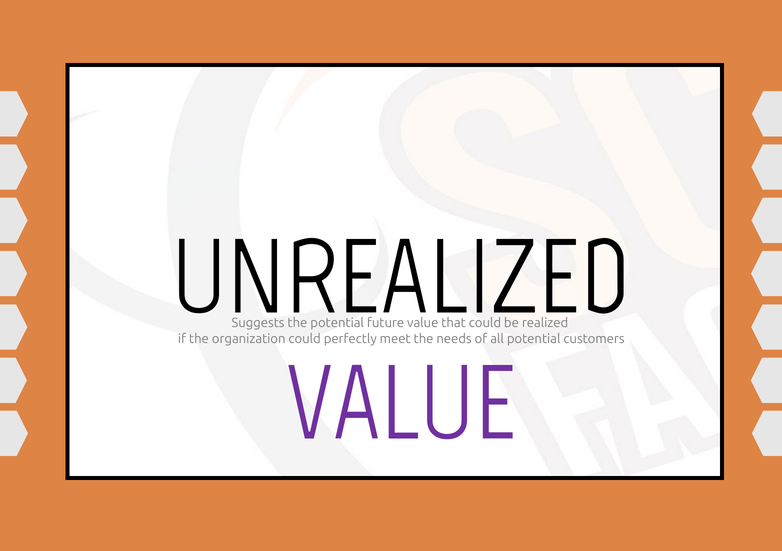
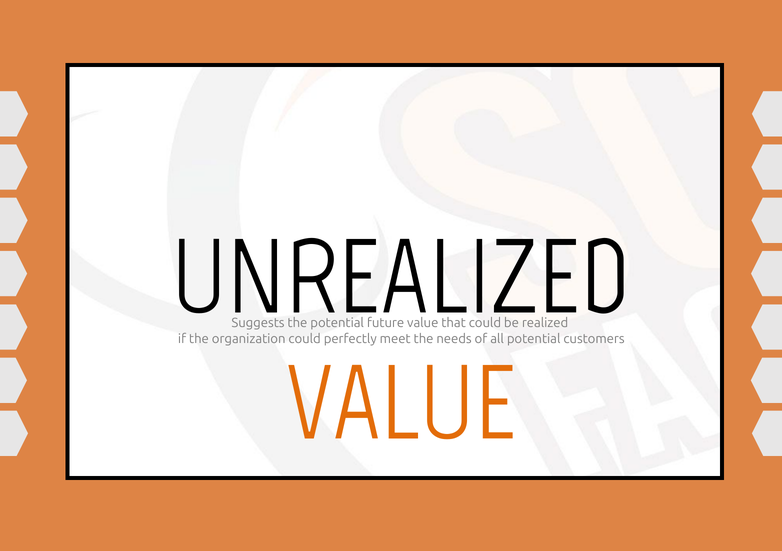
VALUE at (402, 404) colour: purple -> orange
